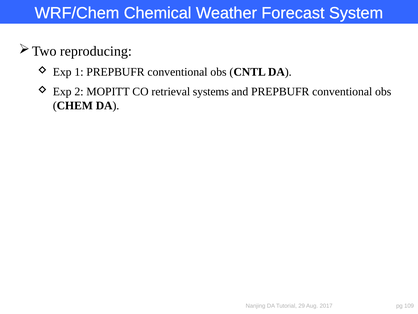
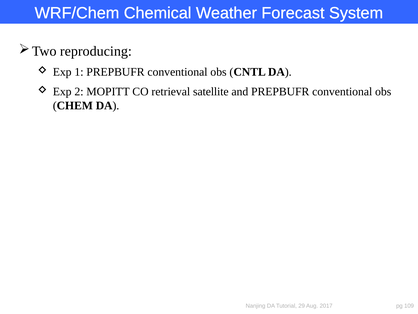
systems: systems -> satellite
